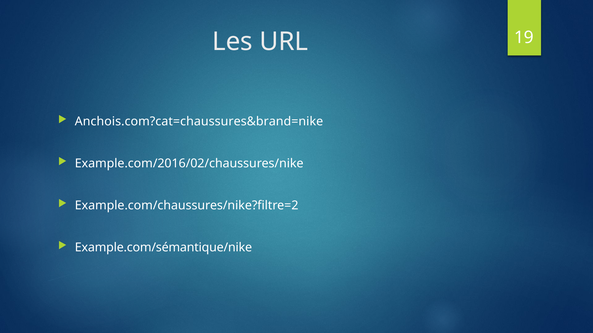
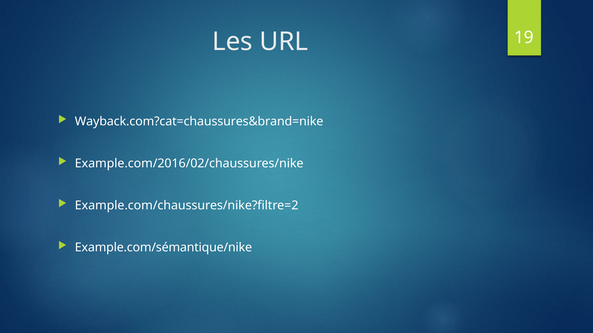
Anchois.com?cat=chaussures&brand=nike: Anchois.com?cat=chaussures&brand=nike -> Wayback.com?cat=chaussures&brand=nike
